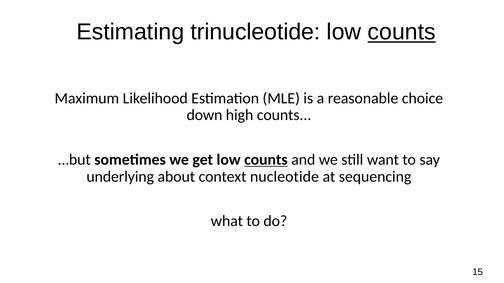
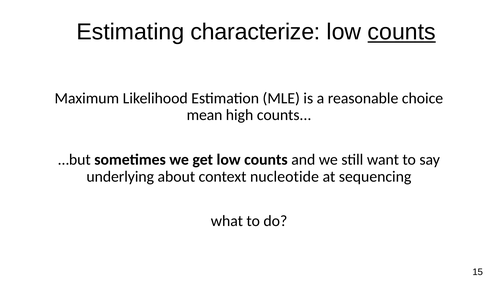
trinucleotide: trinucleotide -> characterize
down: down -> mean
counts at (266, 160) underline: present -> none
